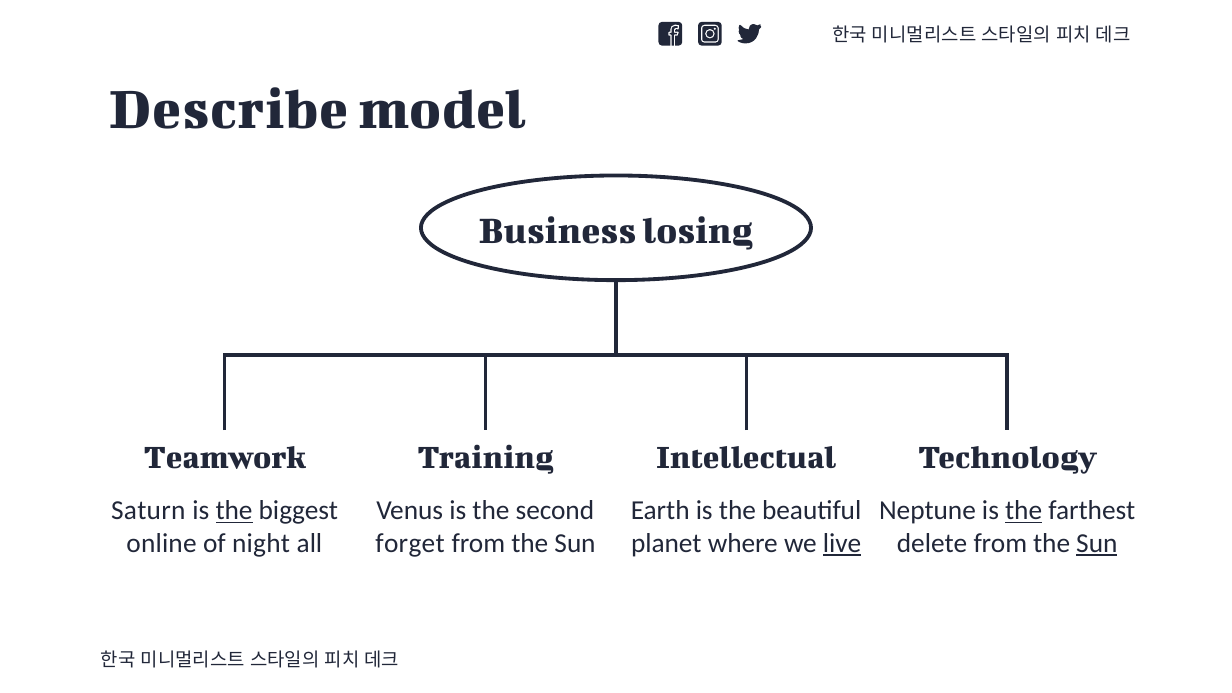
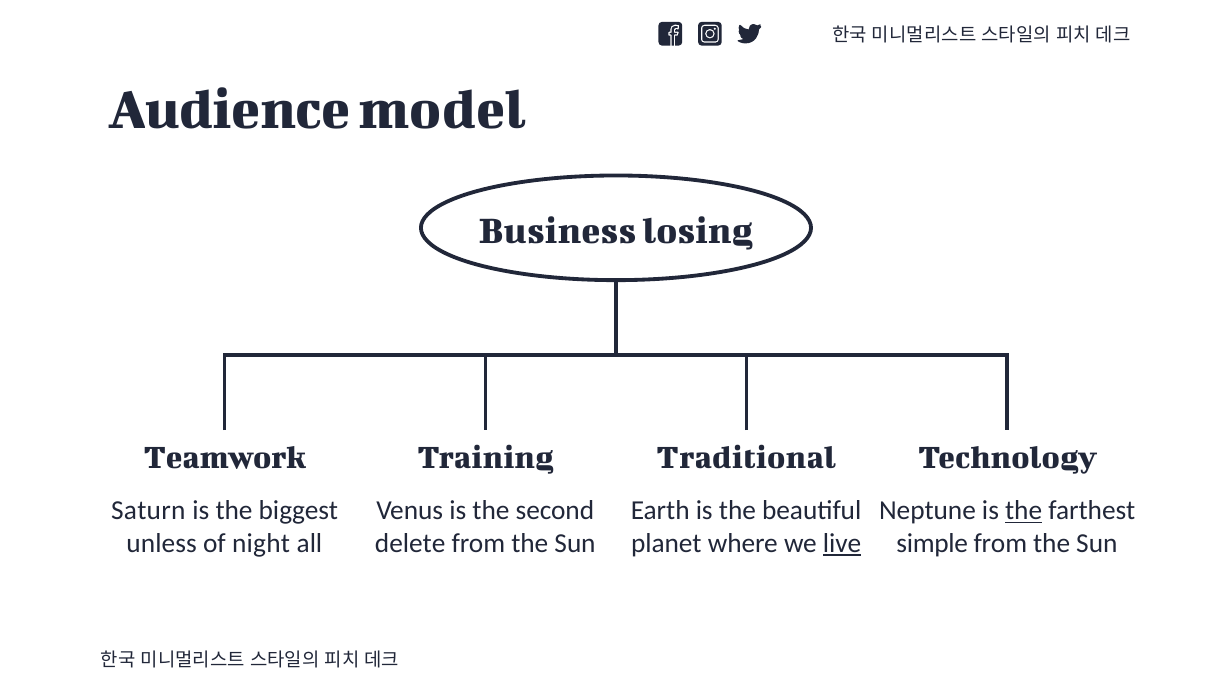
Describe: Describe -> Audience
Intellectual: Intellectual -> Traditional
the at (234, 511) underline: present -> none
online: online -> unless
forget: forget -> delete
delete: delete -> simple
Sun at (1097, 543) underline: present -> none
